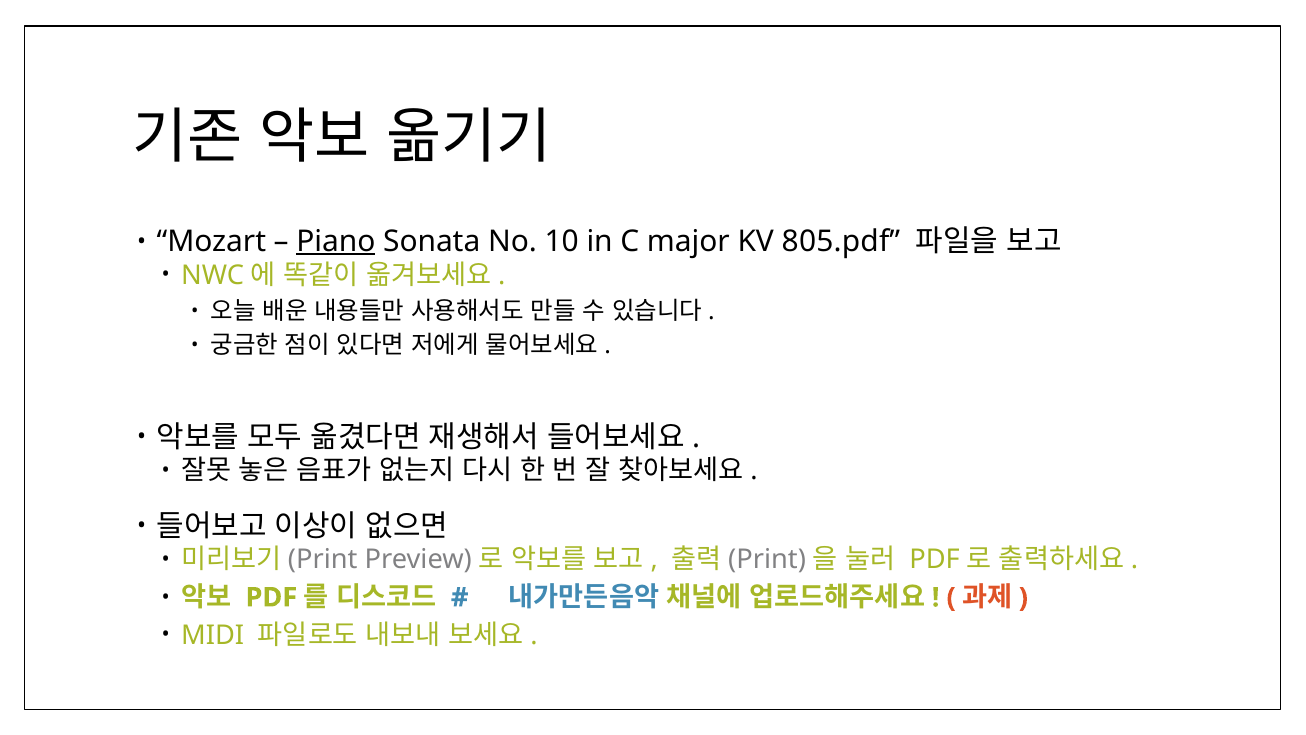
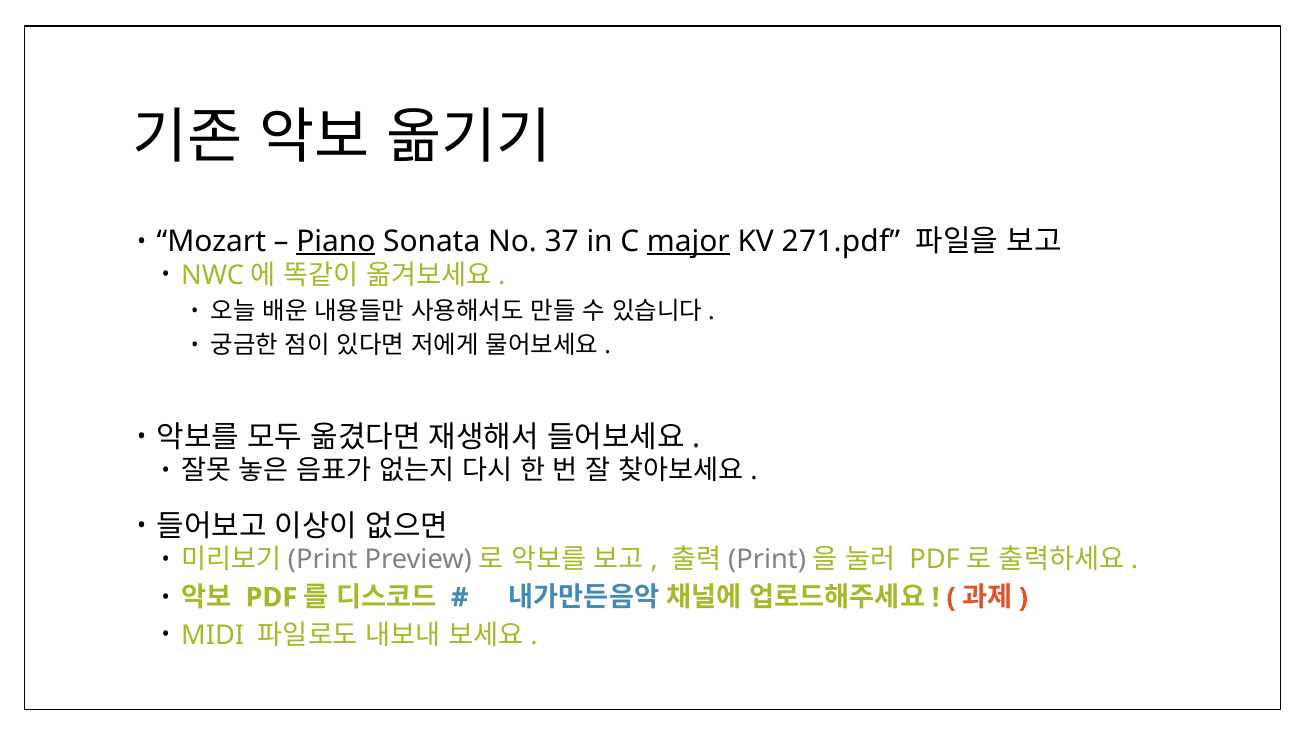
10: 10 -> 37
major underline: none -> present
805.pdf: 805.pdf -> 271.pdf
